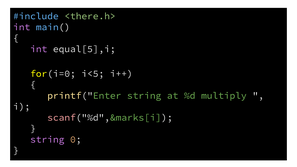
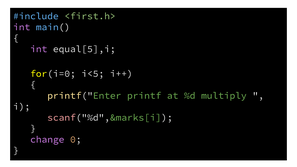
<there.h>: <there.h> -> <first.h>
printf("Enter string: string -> printf
string at (47, 139): string -> change
